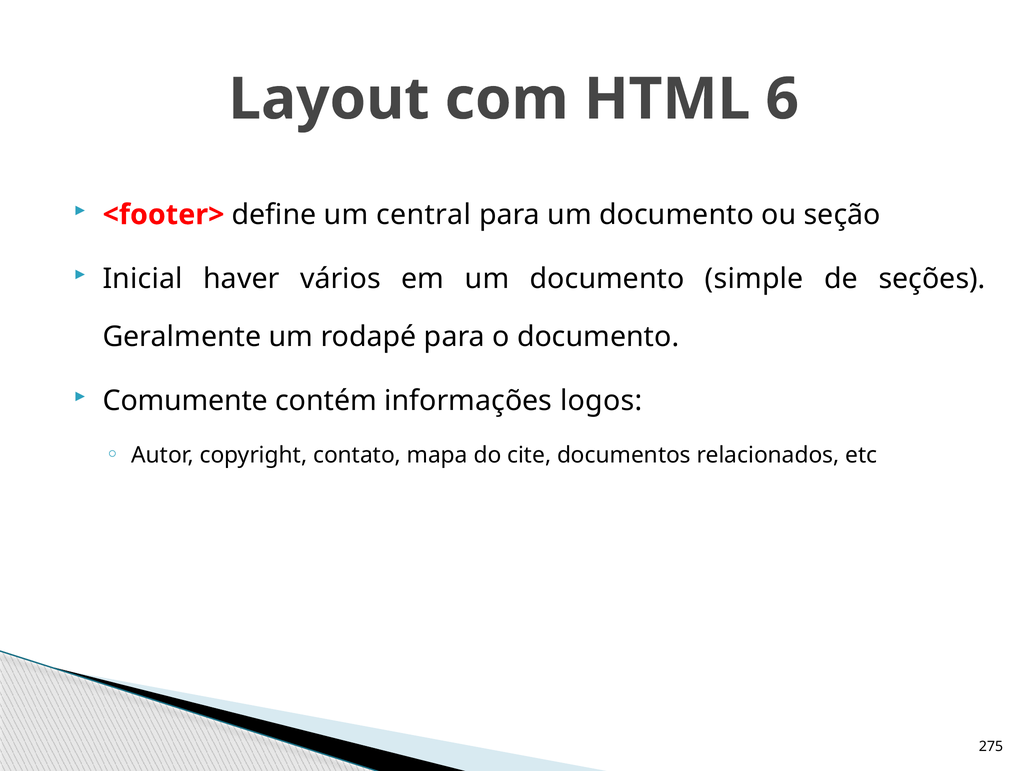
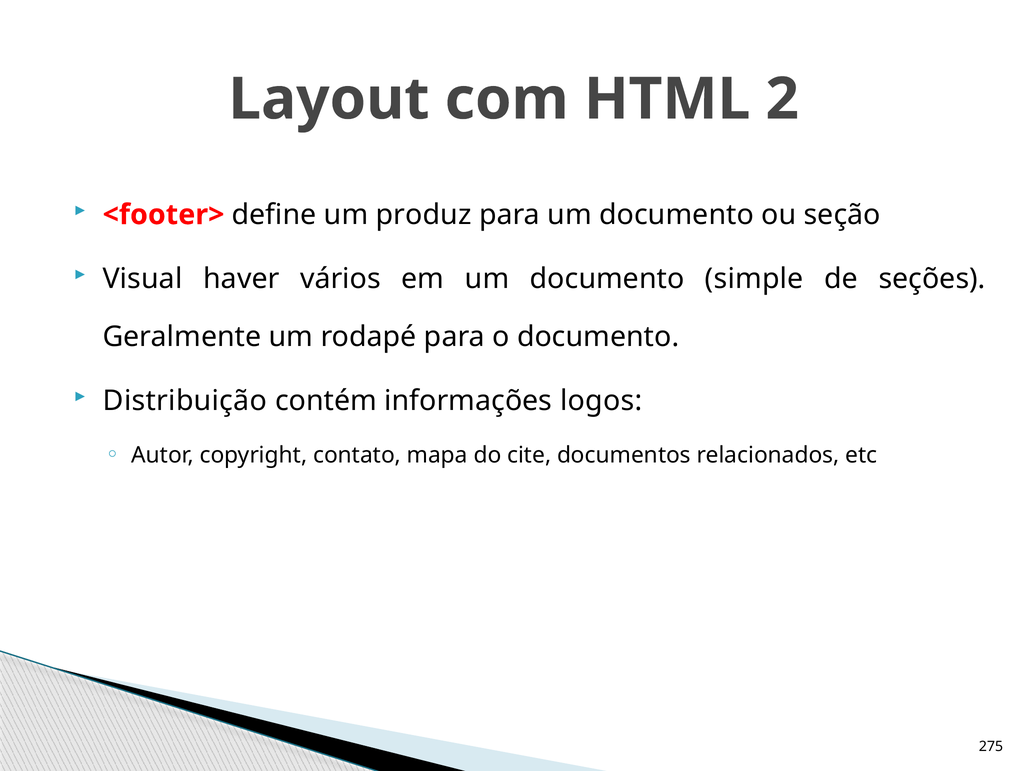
6: 6 -> 2
central: central -> produz
Inicial: Inicial -> Visual
Comumente: Comumente -> Distribuição
